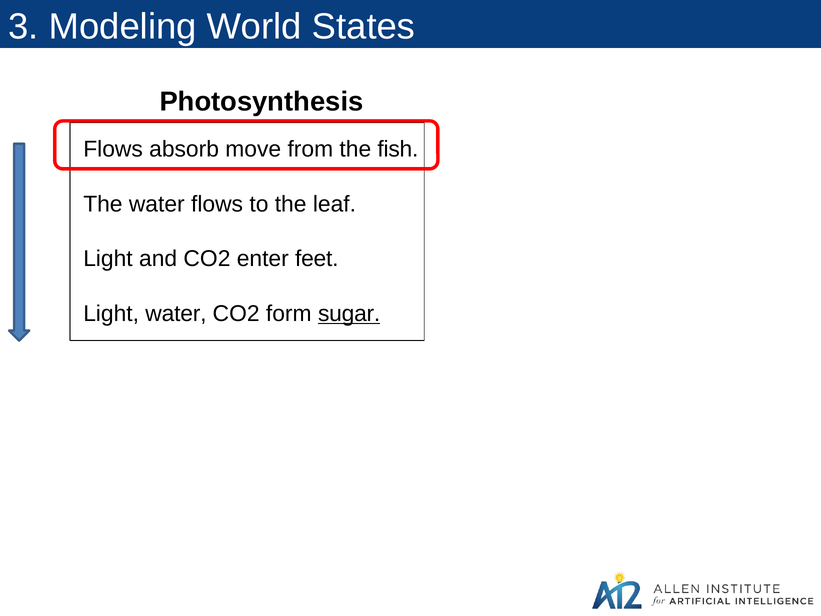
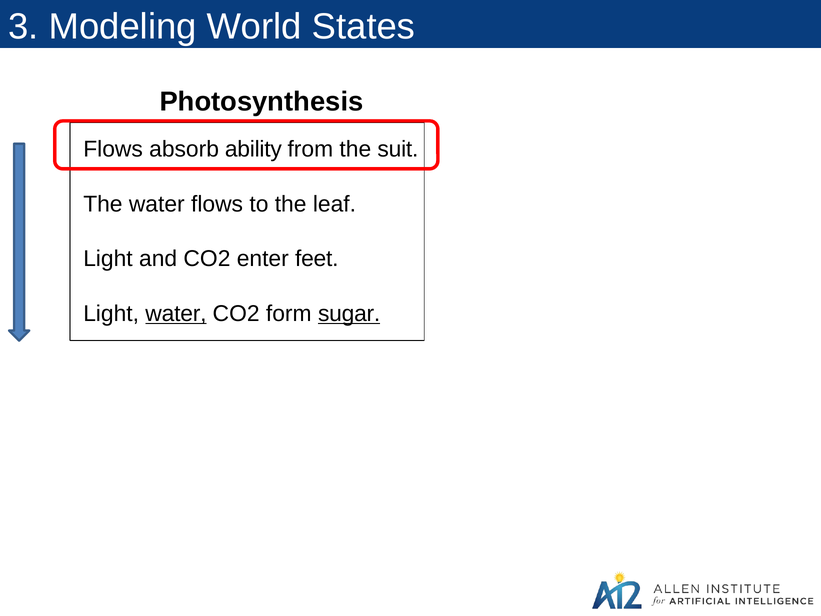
move: move -> ability
fish: fish -> suit
water at (176, 314) underline: none -> present
